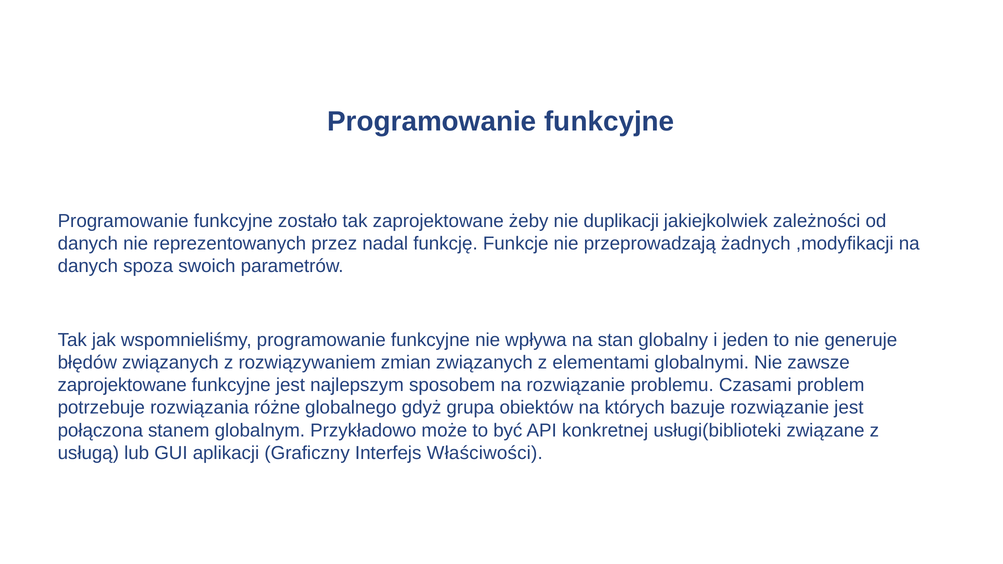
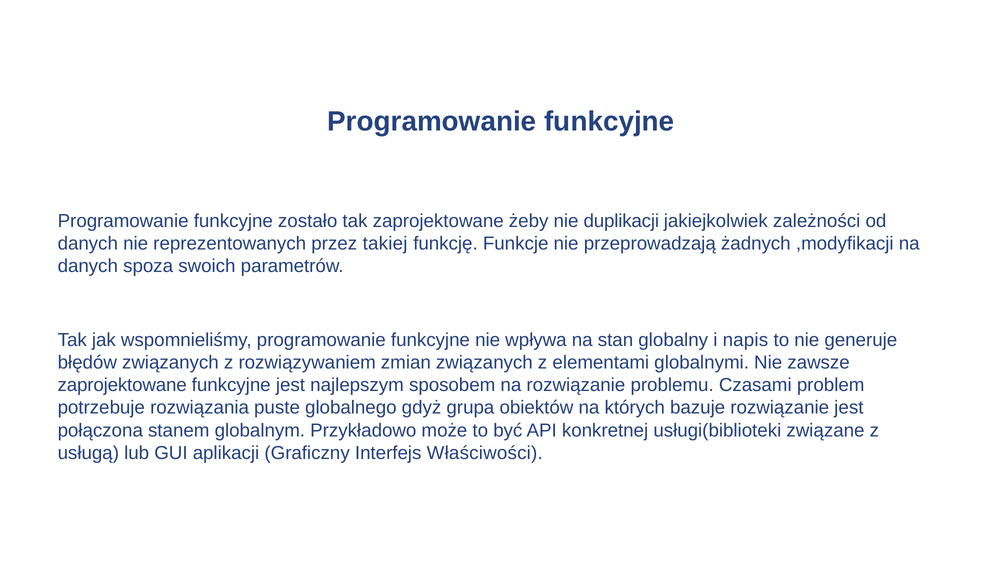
nadal: nadal -> takiej
jeden: jeden -> napis
różne: różne -> puste
